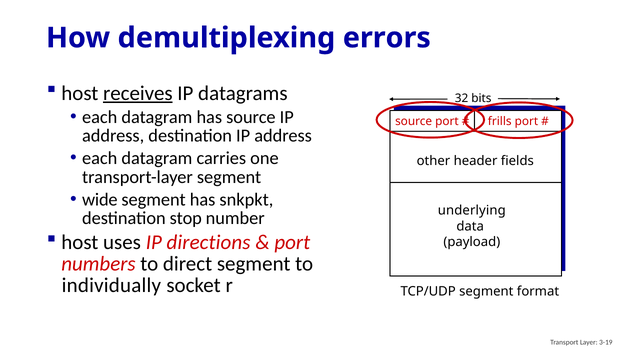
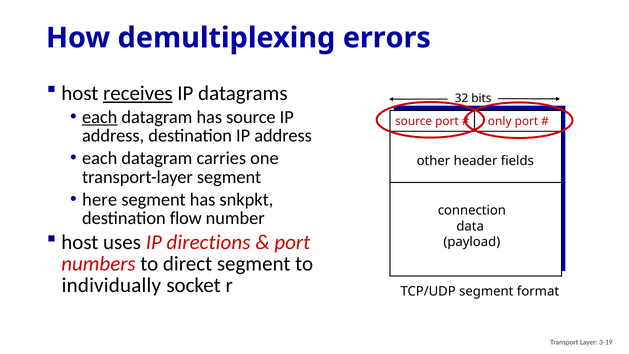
each at (100, 117) underline: none -> present
frills: frills -> only
wide: wide -> here
underlying: underlying -> connection
stop: stop -> flow
